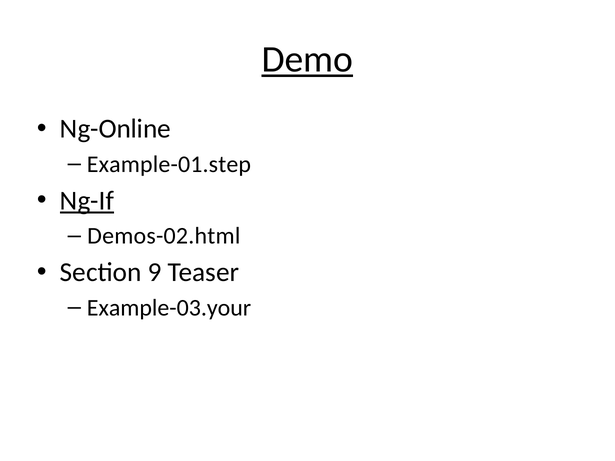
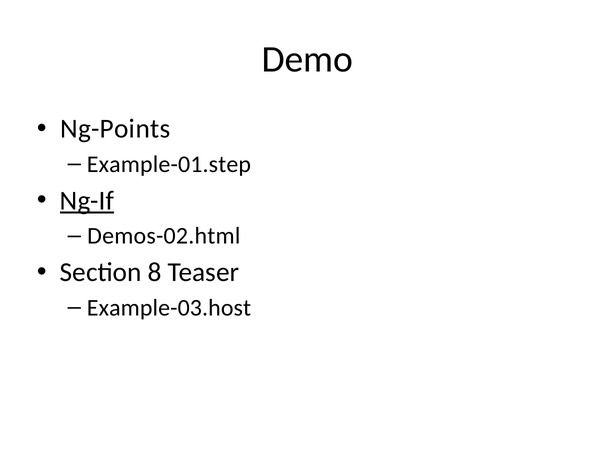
Demo underline: present -> none
Ng-Online: Ng-Online -> Ng-Points
9: 9 -> 8
Example-03.your: Example-03.your -> Example-03.host
